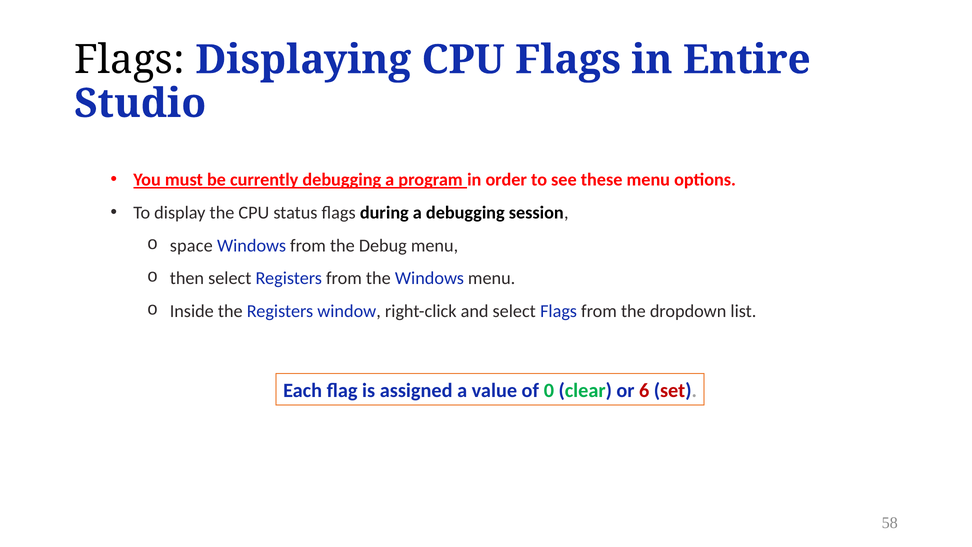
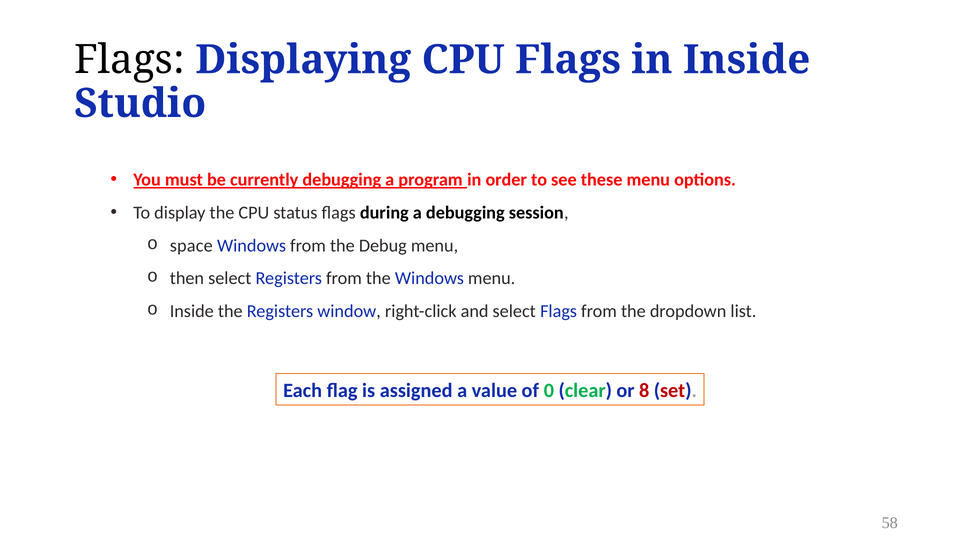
in Entire: Entire -> Inside
6: 6 -> 8
